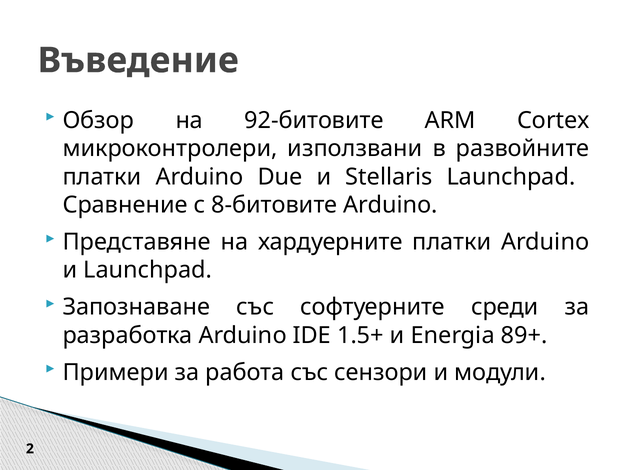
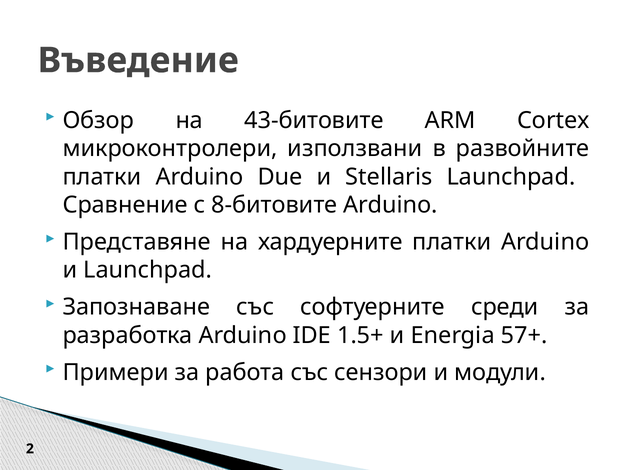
92-битовите: 92-битовите -> 43-битовите
89+: 89+ -> 57+
